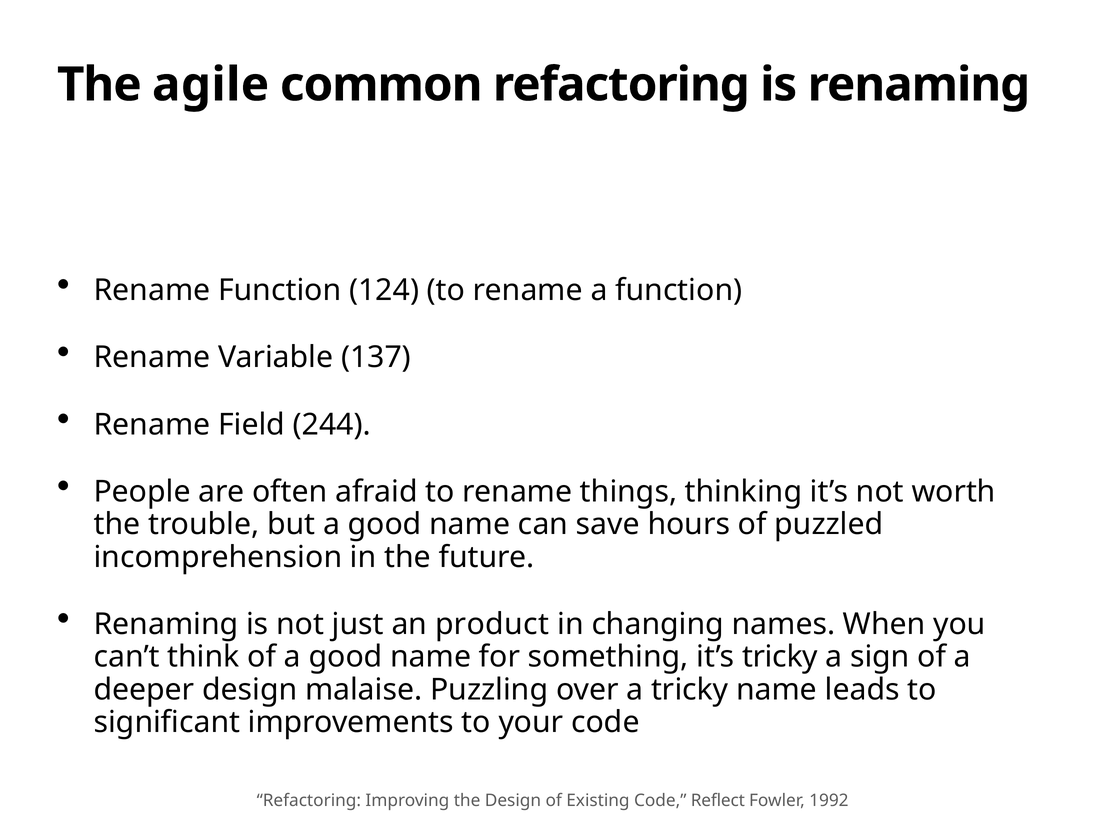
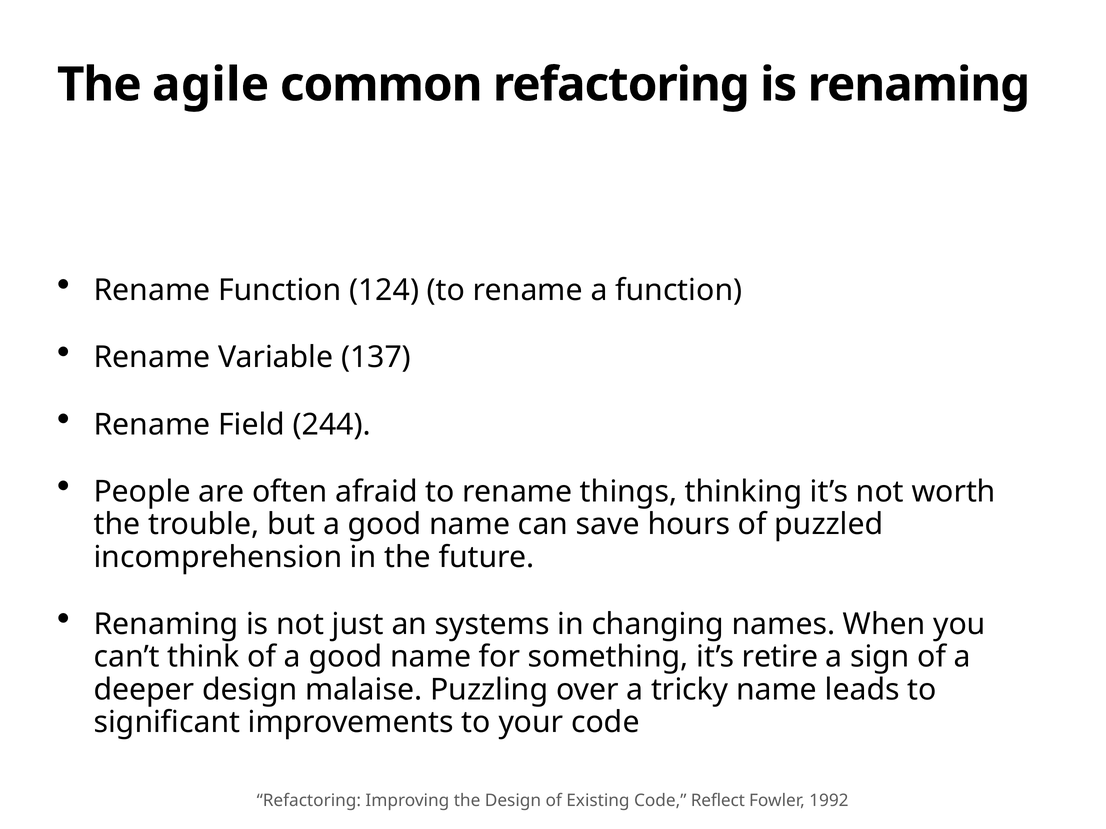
product: product -> systems
it’s tricky: tricky -> retire
